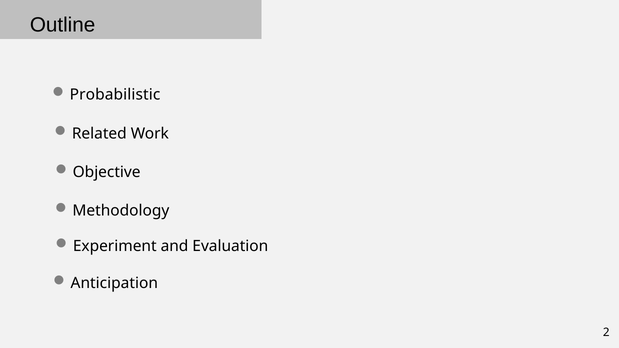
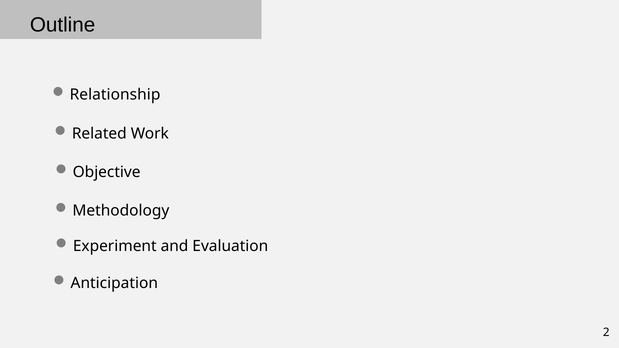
Probabilistic: Probabilistic -> Relationship
